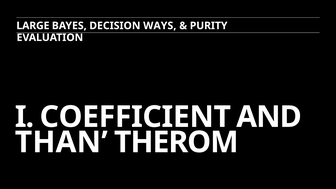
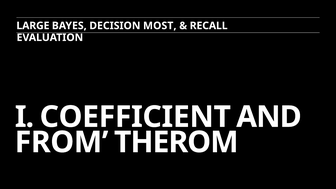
WAYS: WAYS -> MOST
PURITY: PURITY -> RECALL
THAN: THAN -> FROM
